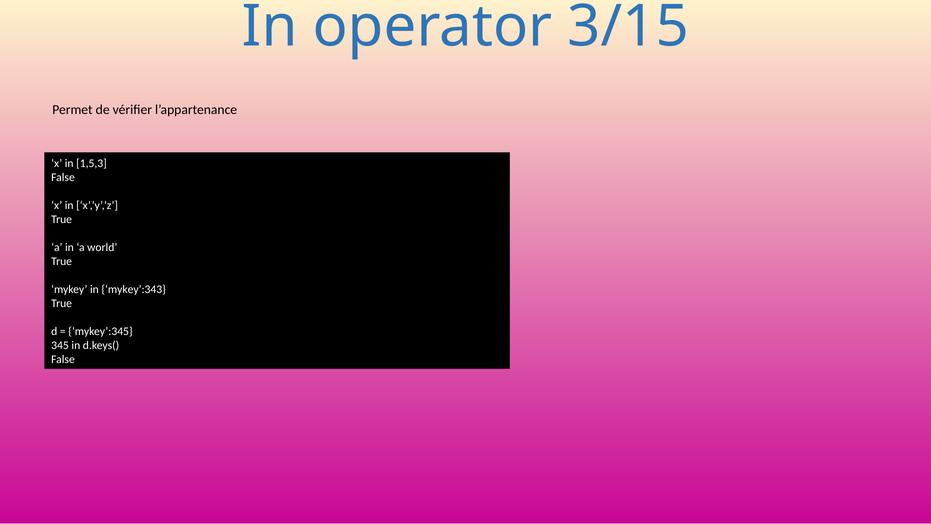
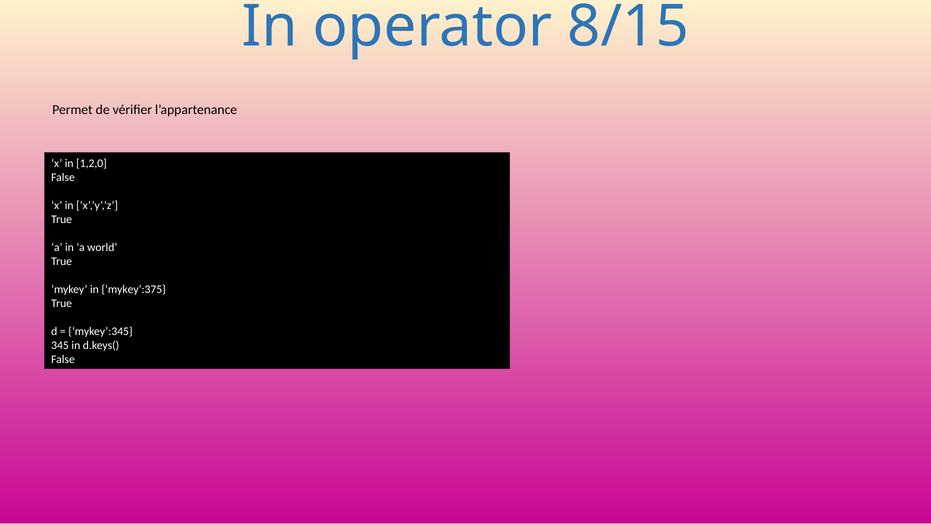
3/15: 3/15 -> 8/15
1,5,3: 1,5,3 -> 1,2,0
mykey’:343: mykey’:343 -> mykey’:375
